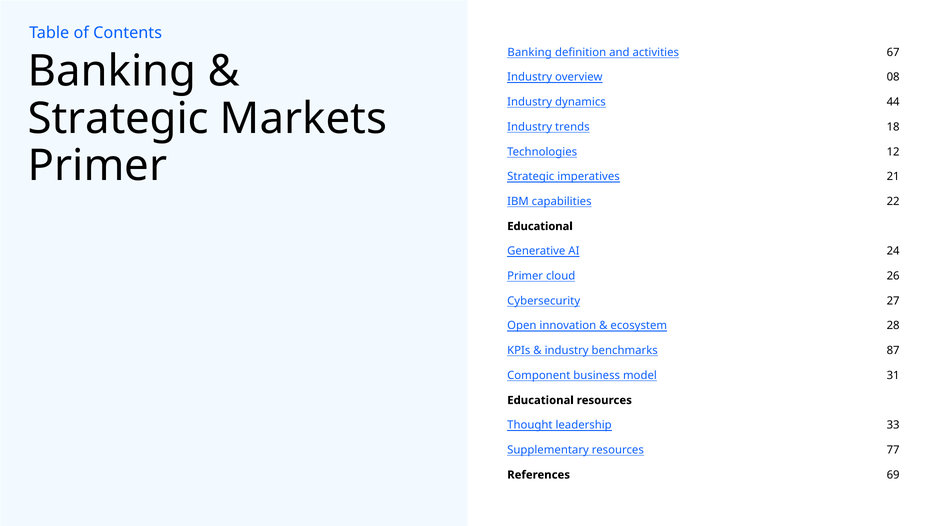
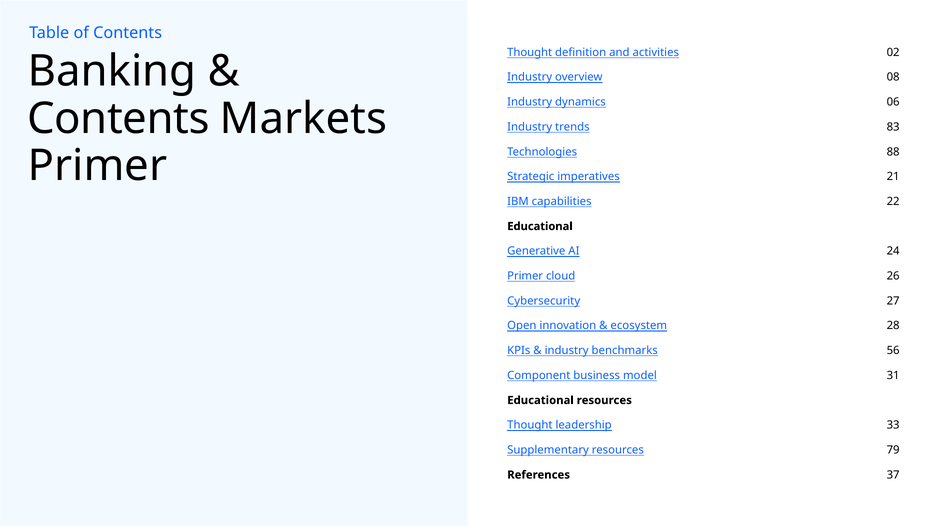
Banking at (530, 52): Banking -> Thought
67: 67 -> 02
44: 44 -> 06
Strategic at (118, 119): Strategic -> Contents
18: 18 -> 83
12: 12 -> 88
87: 87 -> 56
77: 77 -> 79
69: 69 -> 37
